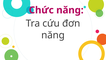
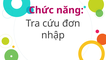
năng at (53, 35): năng -> nhập
